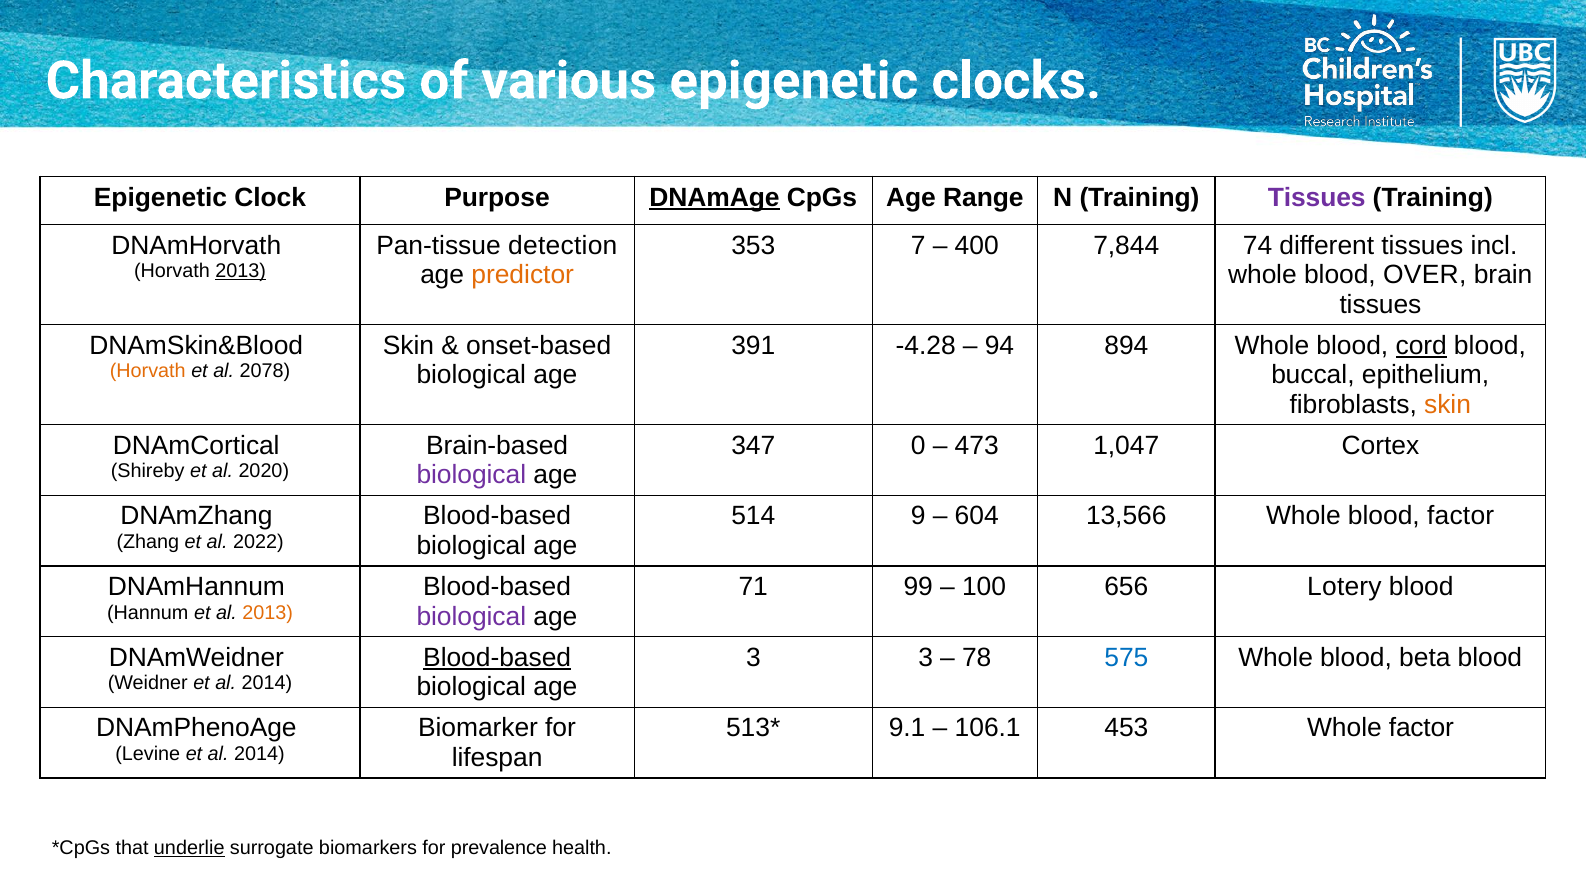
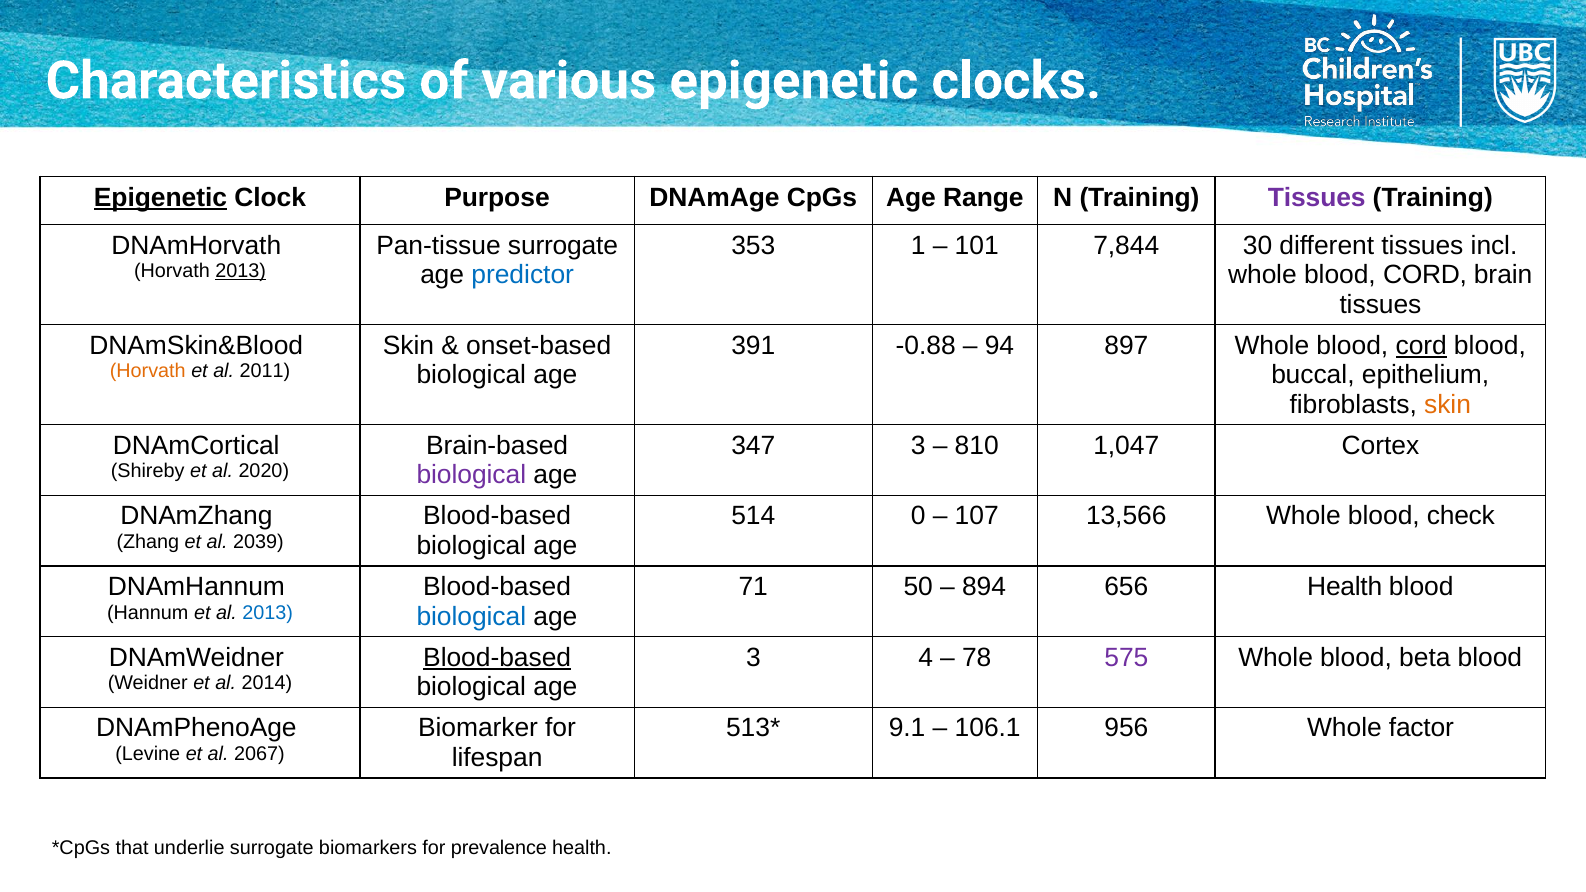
Epigenetic at (160, 197) underline: none -> present
DNAmAge underline: present -> none
Pan-tissue detection: detection -> surrogate
7: 7 -> 1
400: 400 -> 101
74: 74 -> 30
predictor colour: orange -> blue
OVER at (1425, 275): OVER -> CORD
-4.28: -4.28 -> -0.88
894: 894 -> 897
2078: 2078 -> 2011
347 0: 0 -> 3
473: 473 -> 810
9: 9 -> 0
604: 604 -> 107
blood factor: factor -> check
2022: 2022 -> 2039
99: 99 -> 50
100: 100 -> 894
656 Lotery: Lotery -> Health
2013 at (268, 613) colour: orange -> blue
biological at (471, 616) colour: purple -> blue
3 3: 3 -> 4
575 colour: blue -> purple
453: 453 -> 956
Levine et al 2014: 2014 -> 2067
underlie underline: present -> none
